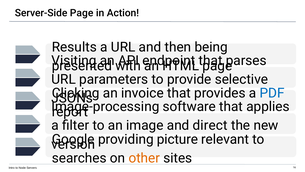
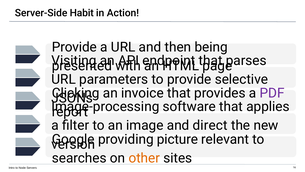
Server-Side Page: Page -> Habit
Results at (74, 47): Results -> Provide
PDF colour: blue -> purple
